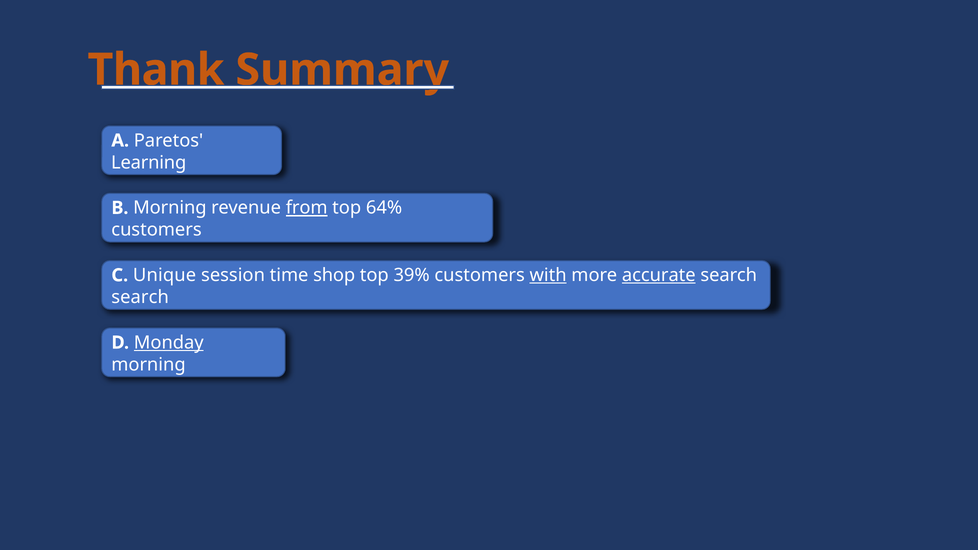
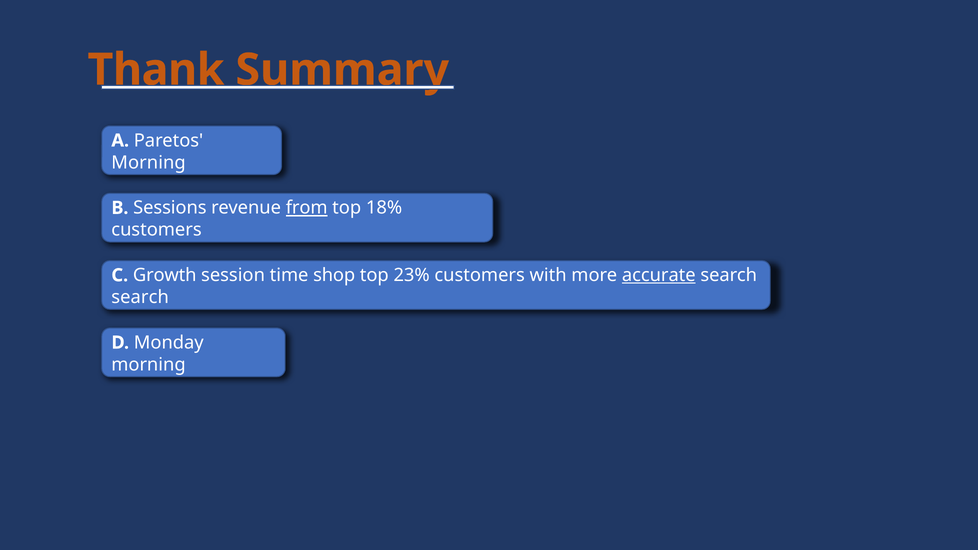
Learning at (149, 163): Learning -> Morning
B Morning: Morning -> Sessions
64%: 64% -> 18%
Unique: Unique -> Growth
39%: 39% -> 23%
with underline: present -> none
Monday underline: present -> none
